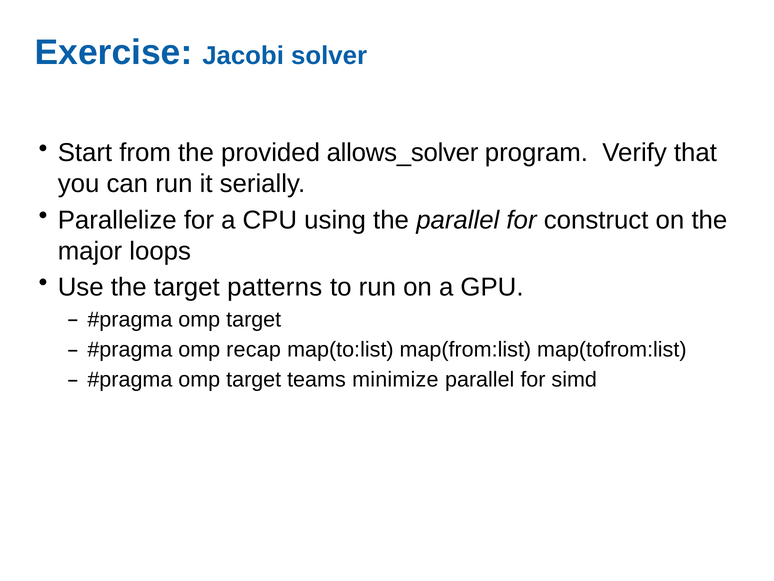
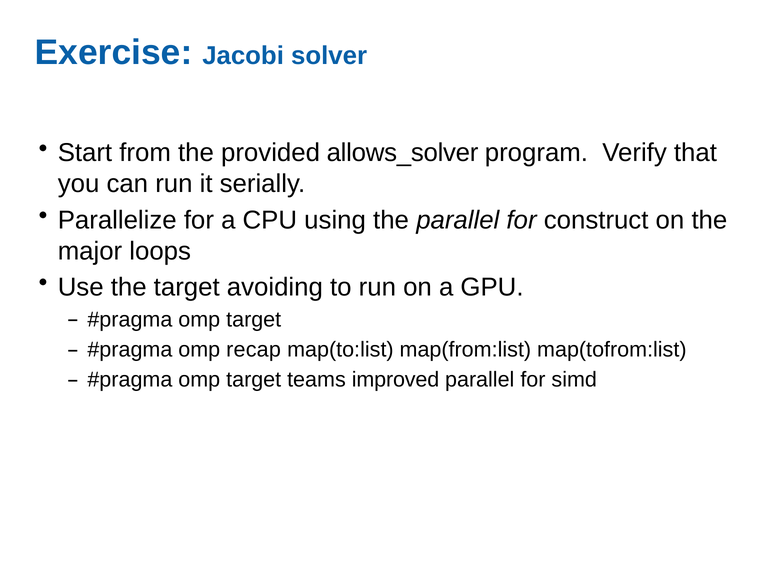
patterns: patterns -> avoiding
minimize: minimize -> improved
